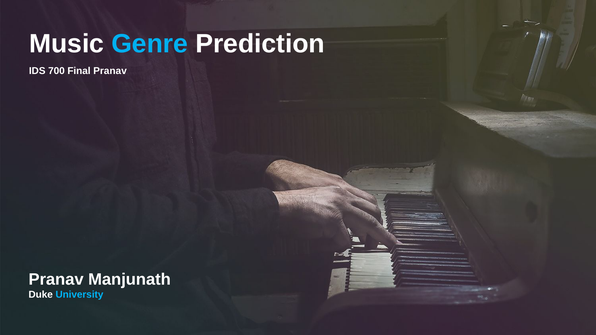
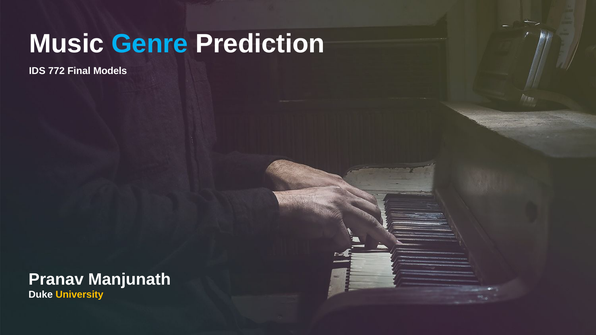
700: 700 -> 772
Final Pranav: Pranav -> Models
University colour: light blue -> yellow
